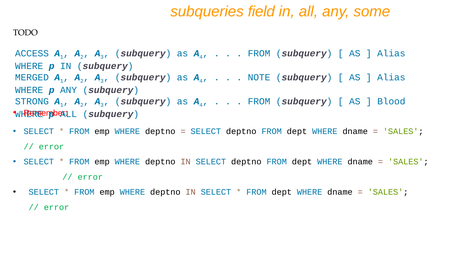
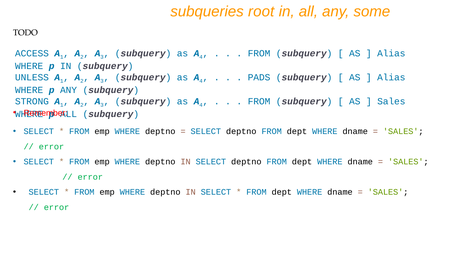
field: field -> root
MERGED: MERGED -> UNLESS
NOTE: NOTE -> PADS
Blood at (391, 101): Blood -> Sales
